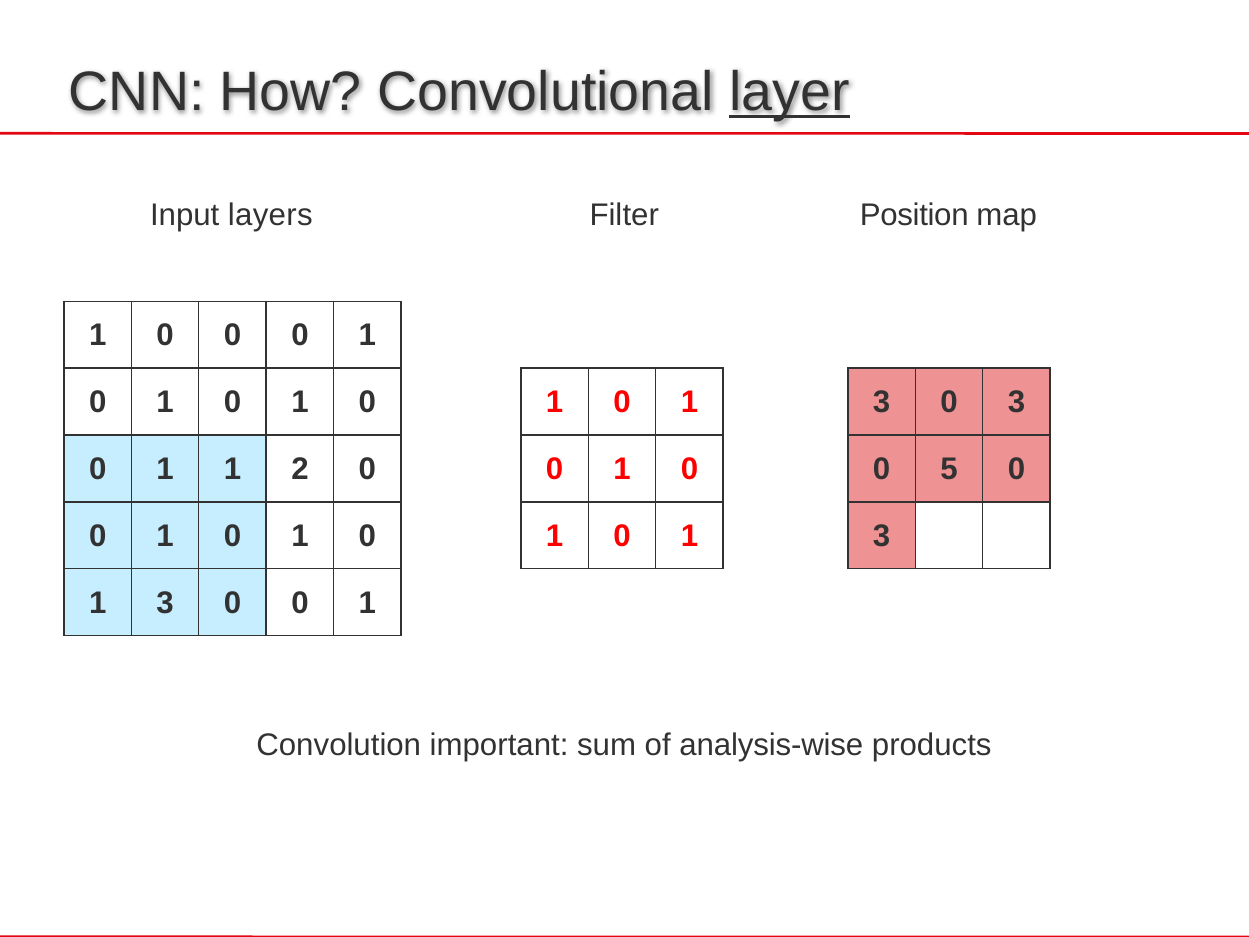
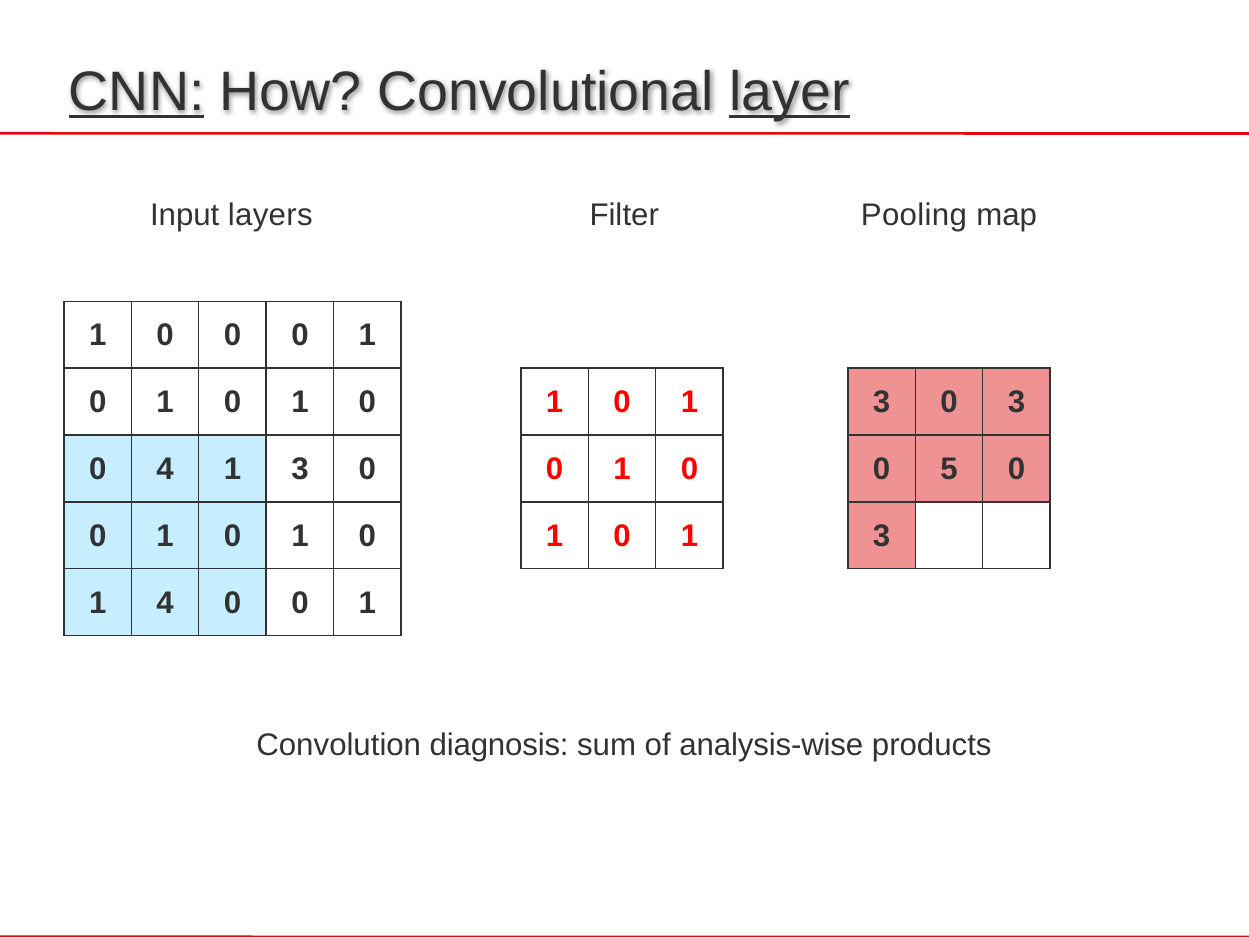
CNN underline: none -> present
Position: Position -> Pooling
1 at (165, 469): 1 -> 4
2 at (300, 469): 2 -> 3
3 at (165, 603): 3 -> 4
important: important -> diagnosis
